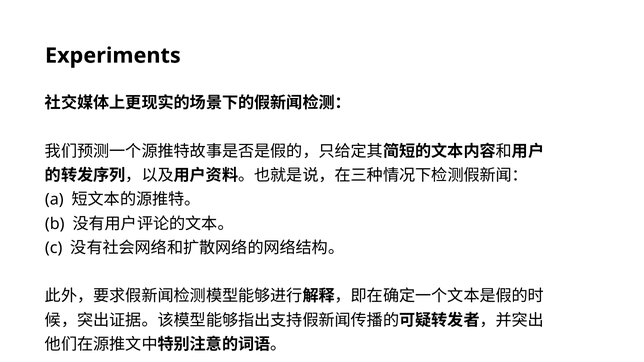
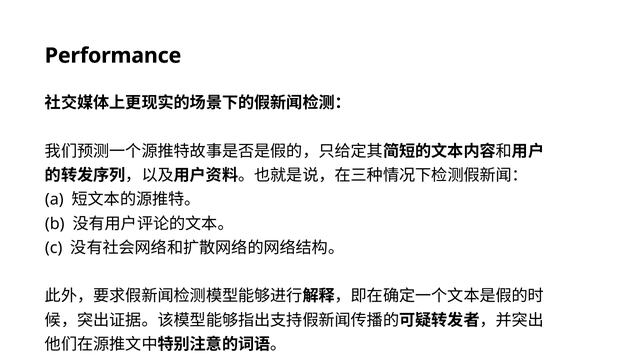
Experiments: Experiments -> Performance
